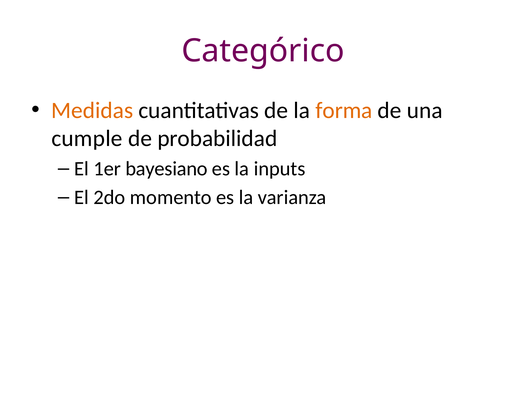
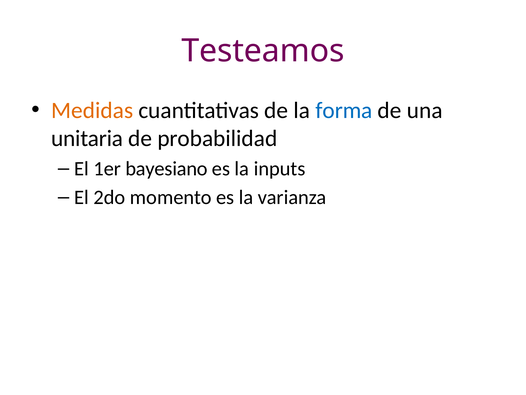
Categórico: Categórico -> Testeamos
forma colour: orange -> blue
cumple: cumple -> unitaria
